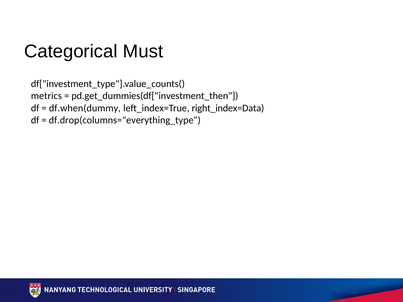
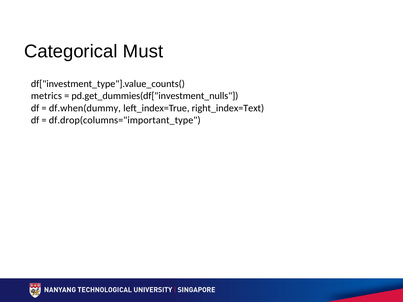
pd.get_dummies(df["investment_then: pd.get_dummies(df["investment_then -> pd.get_dummies(df["investment_nulls
right_index=Data: right_index=Data -> right_index=Text
df.drop(columns="everything_type: df.drop(columns="everything_type -> df.drop(columns="important_type
